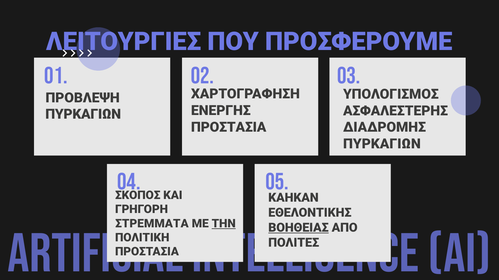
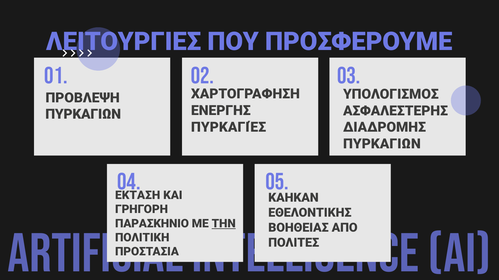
ΠΡΟΣΤΑΣΙΑ at (229, 128): ΠΡΟΣΤΑΣΙΑ -> ΠΥΡΚΑΓΙΈΣ
ΣΚΟΠΟΣ: ΣΚΟΠΟΣ -> ΕΚΤΑΣΗ
ΣΤΡΕΜΜΑΤΑ: ΣΤΡΕΜΜΑΤΑ -> ΠΑΡΑΣΚΗΝΙΟ
ΒΟΗΘΕΙΑΣ underline: present -> none
